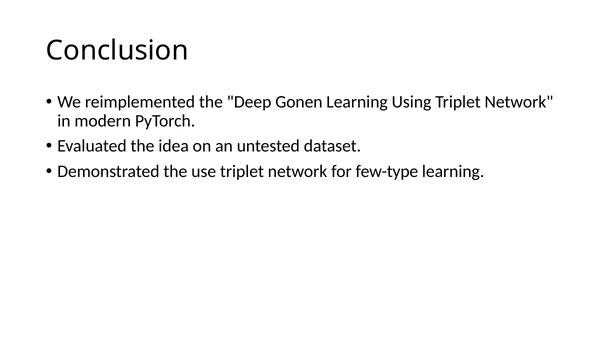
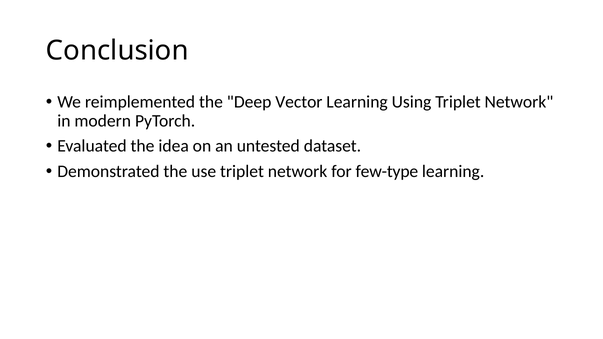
Gonen: Gonen -> Vector
